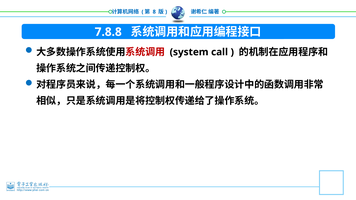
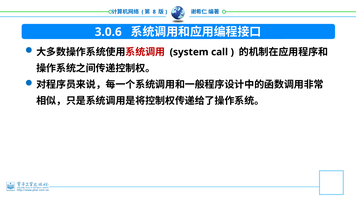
7.8.8: 7.8.8 -> 3.0.6
